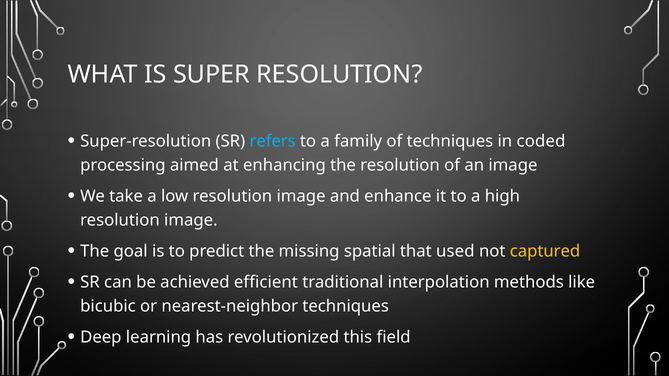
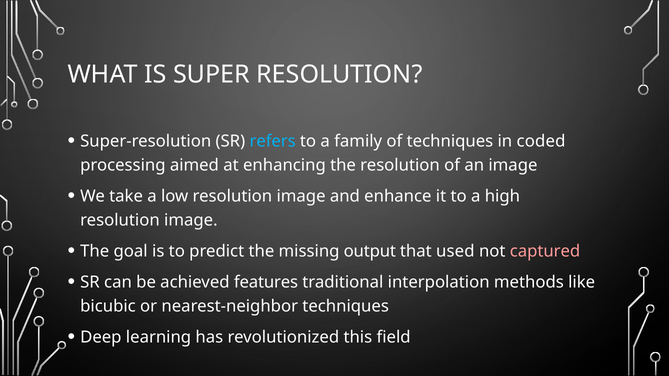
spatial: spatial -> output
captured colour: yellow -> pink
efficient: efficient -> features
